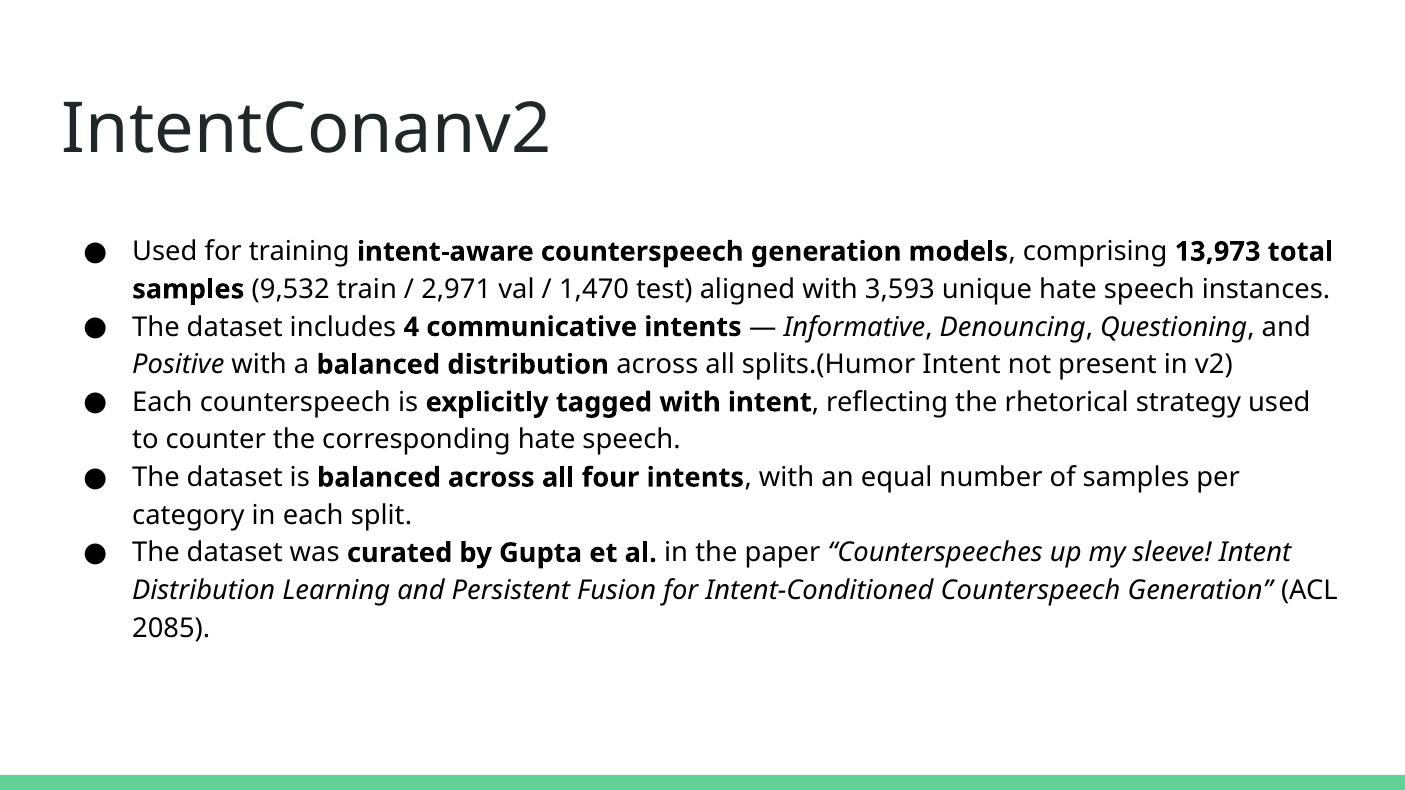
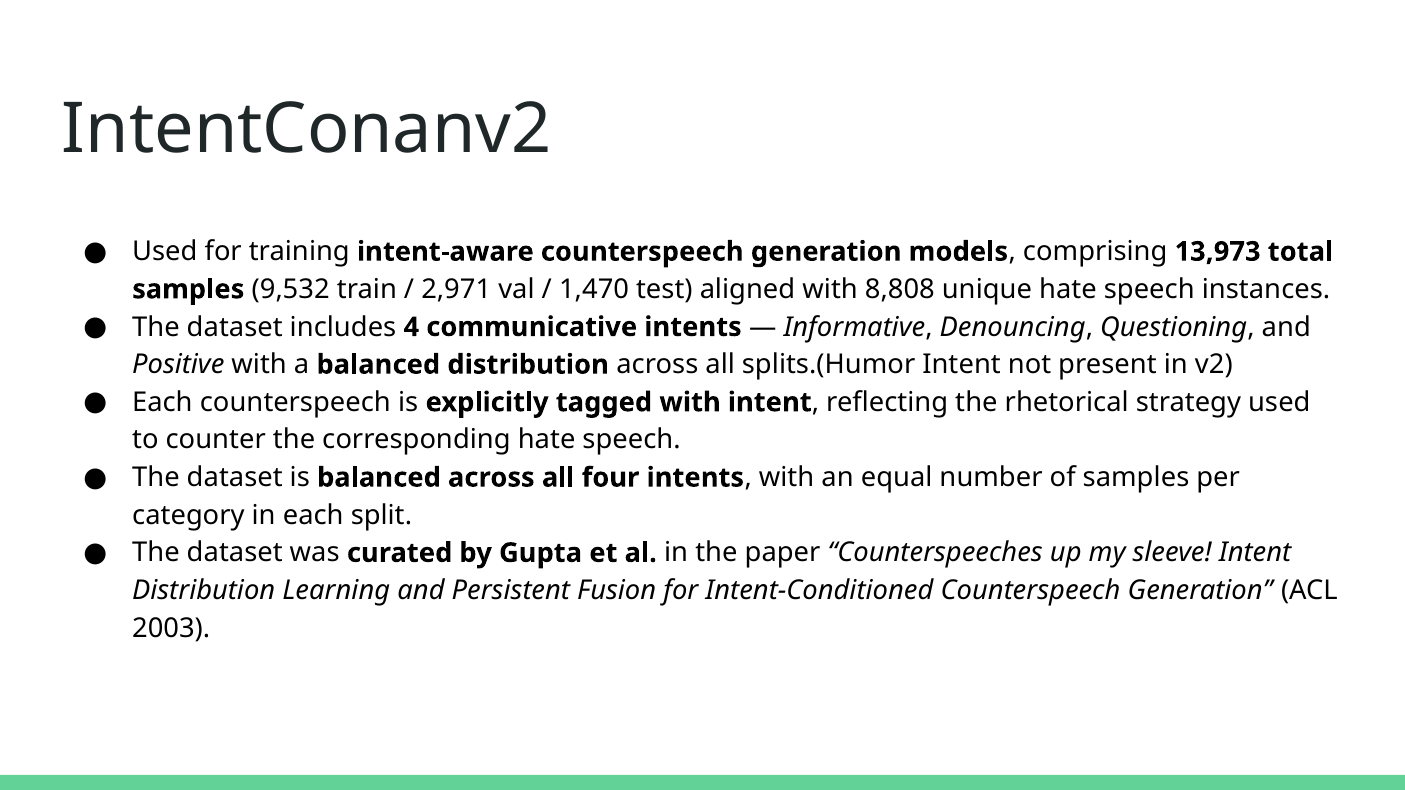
3,593: 3,593 -> 8,808
2085: 2085 -> 2003
